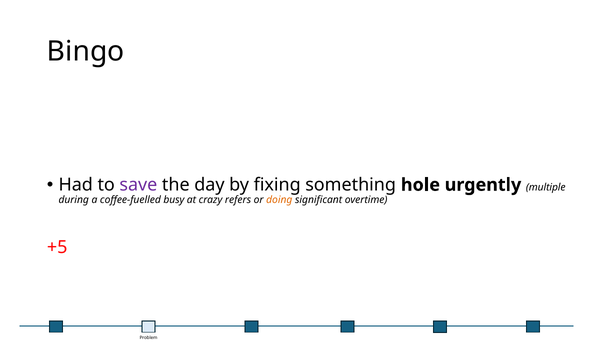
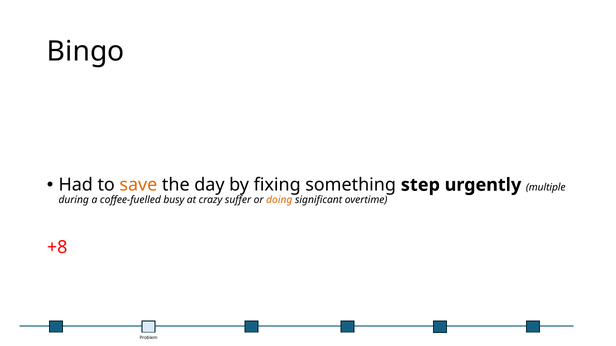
save colour: purple -> orange
hole: hole -> step
refers: refers -> suffer
+5: +5 -> +8
